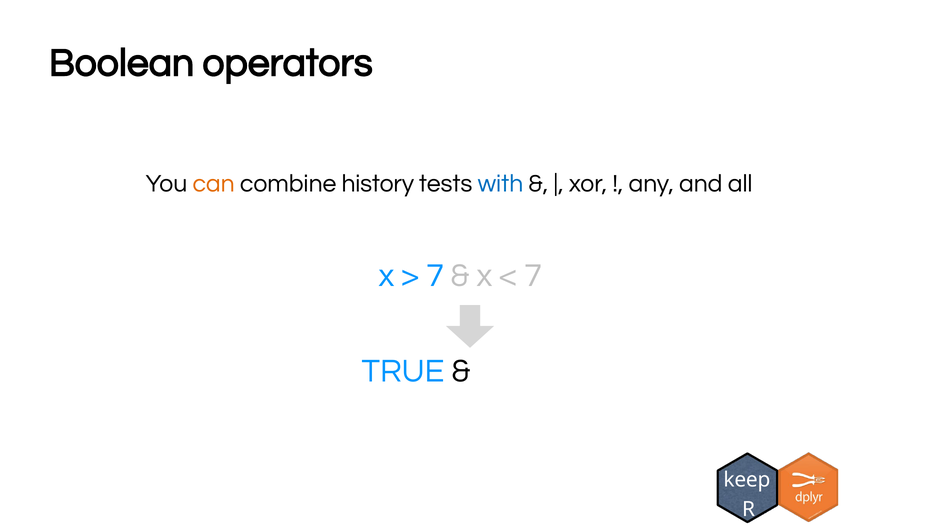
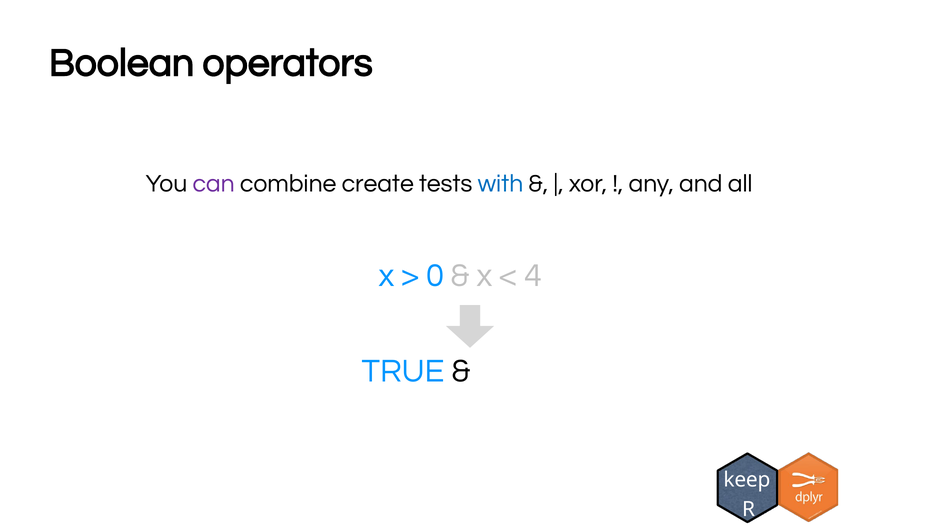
can colour: orange -> purple
history: history -> create
7 at (435, 275): 7 -> 0
7 at (533, 275): 7 -> 4
